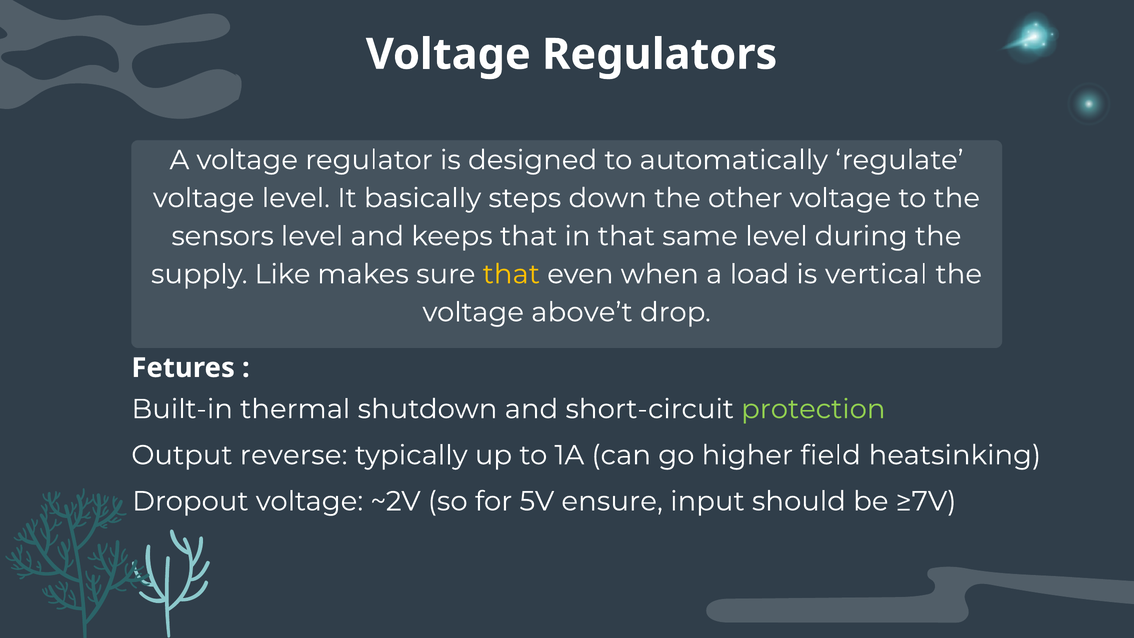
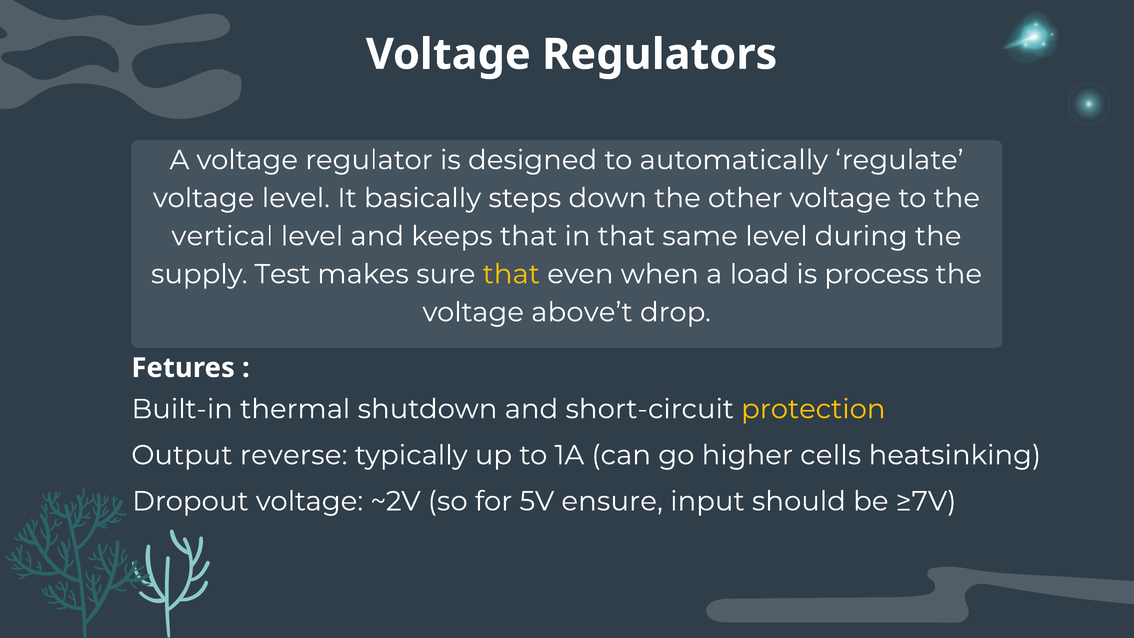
sensors: sensors -> vertical
Like: Like -> Test
vertical: vertical -> process
protection colour: light green -> yellow
field: field -> cells
